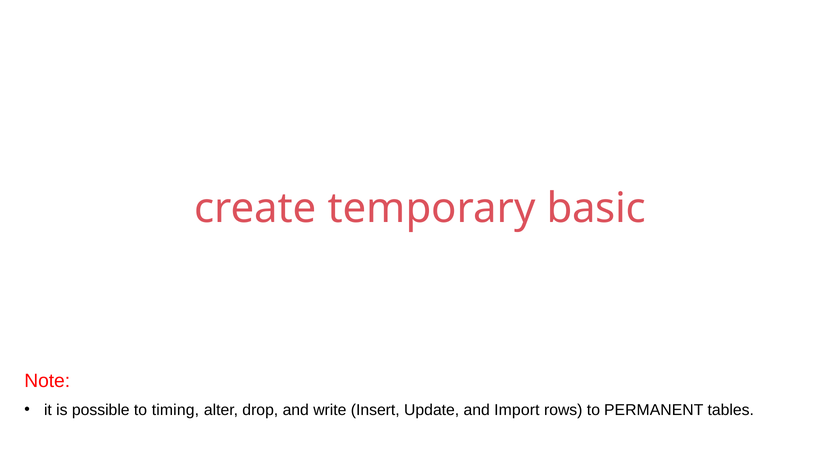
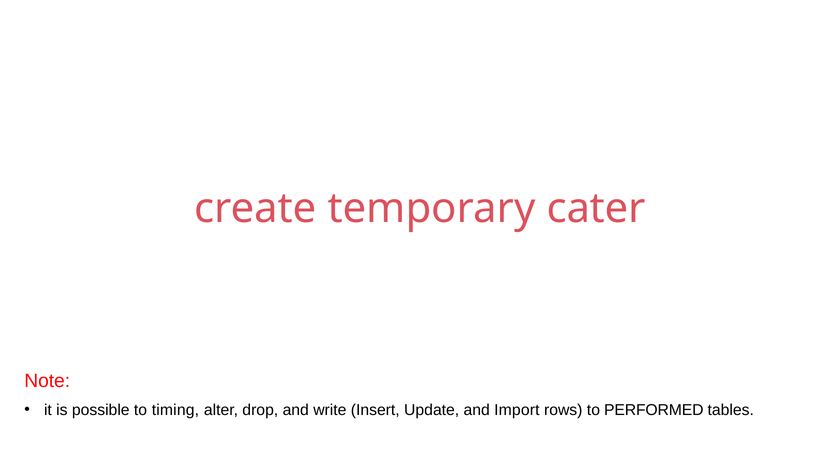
basic: basic -> cater
PERMANENT: PERMANENT -> PERFORMED
